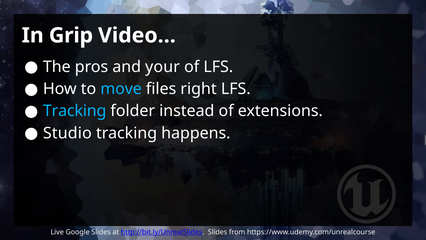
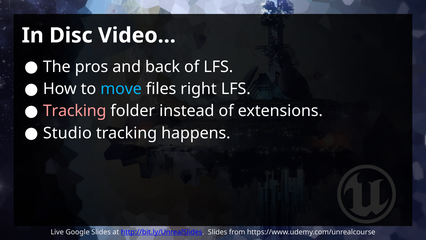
Grip: Grip -> Disc
your: your -> back
Tracking at (75, 111) colour: light blue -> pink
